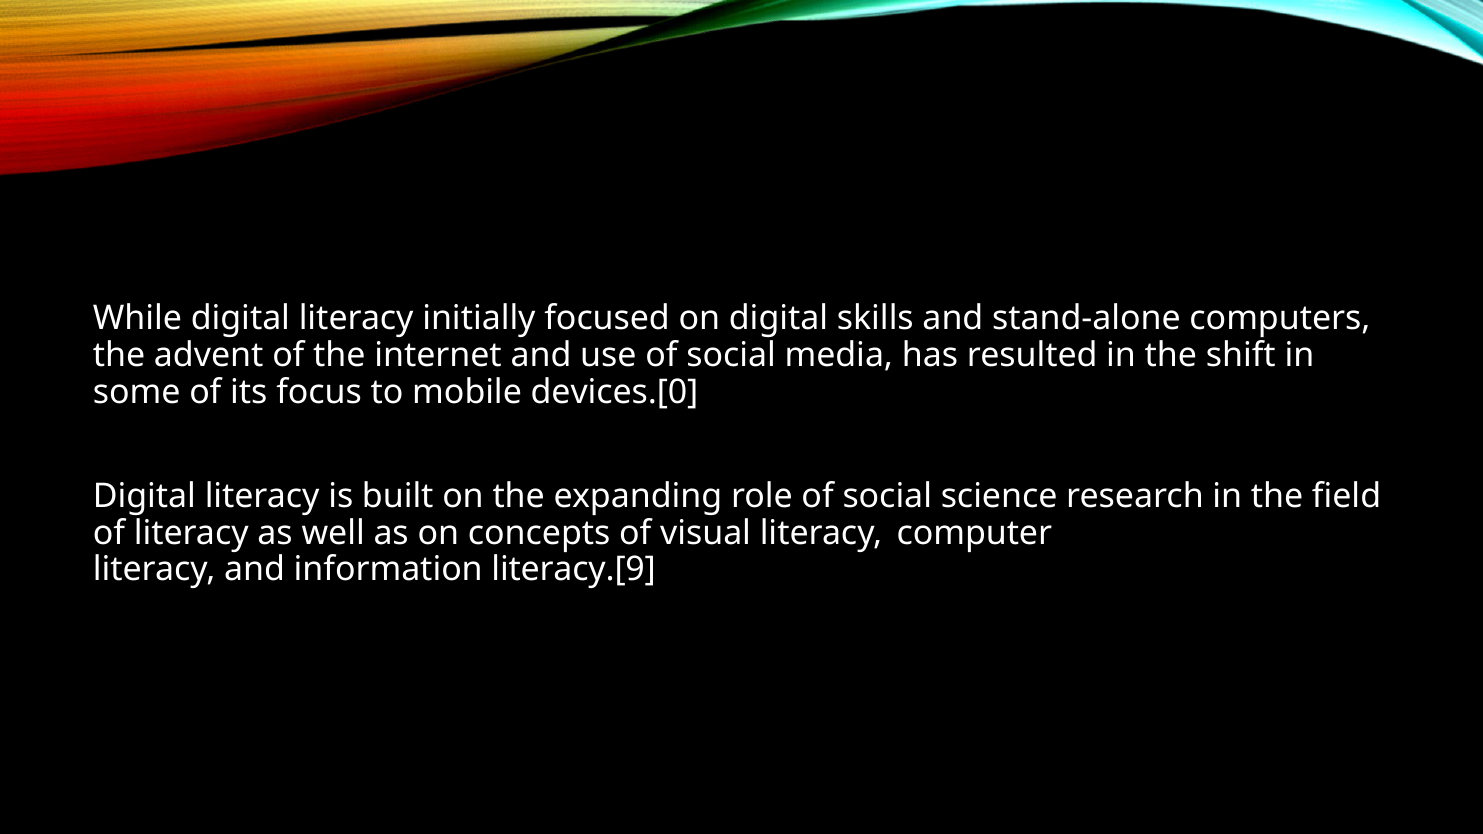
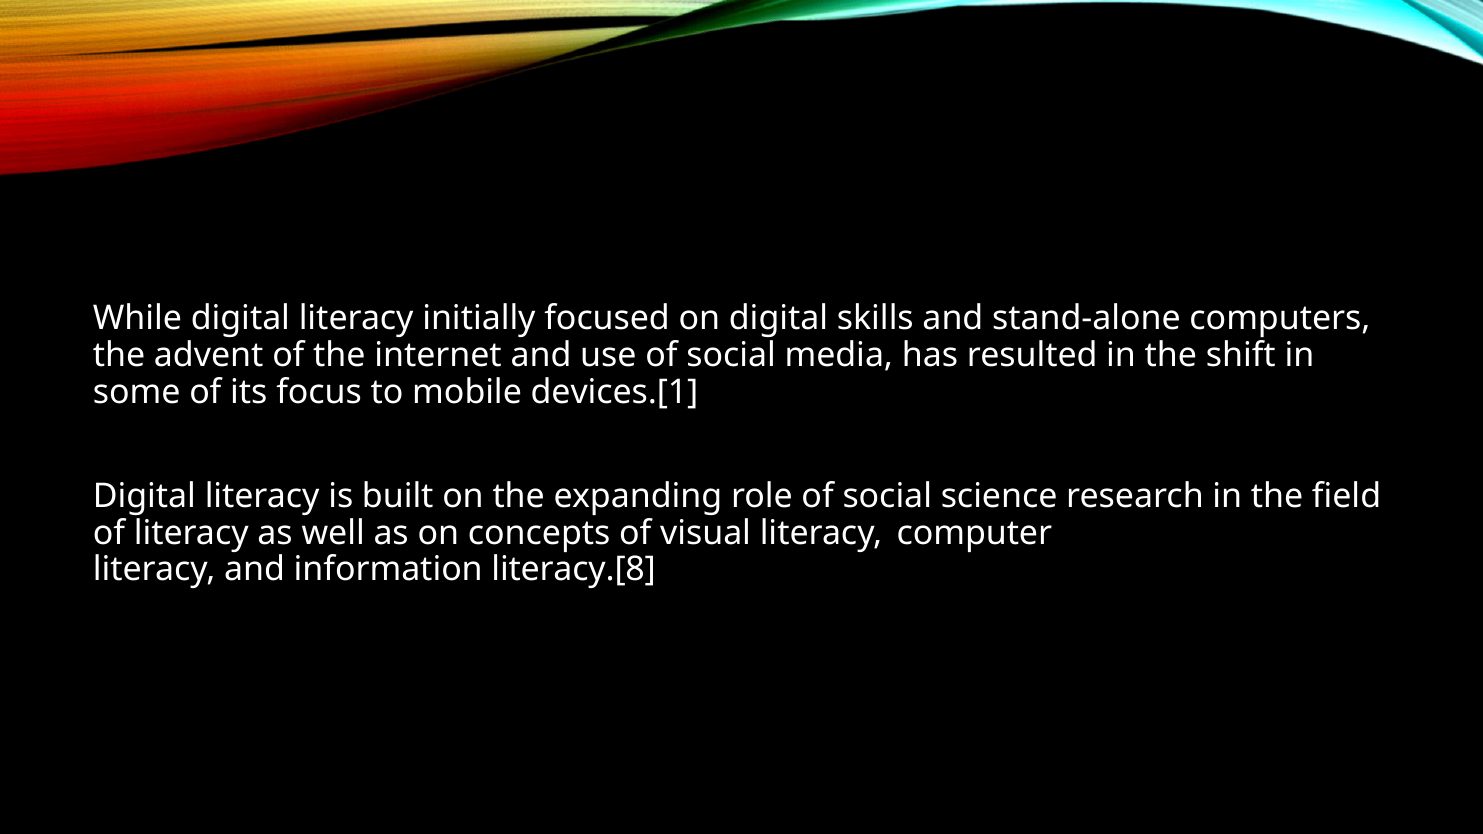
devices.[0: devices.[0 -> devices.[1
literacy.[9: literacy.[9 -> literacy.[8
